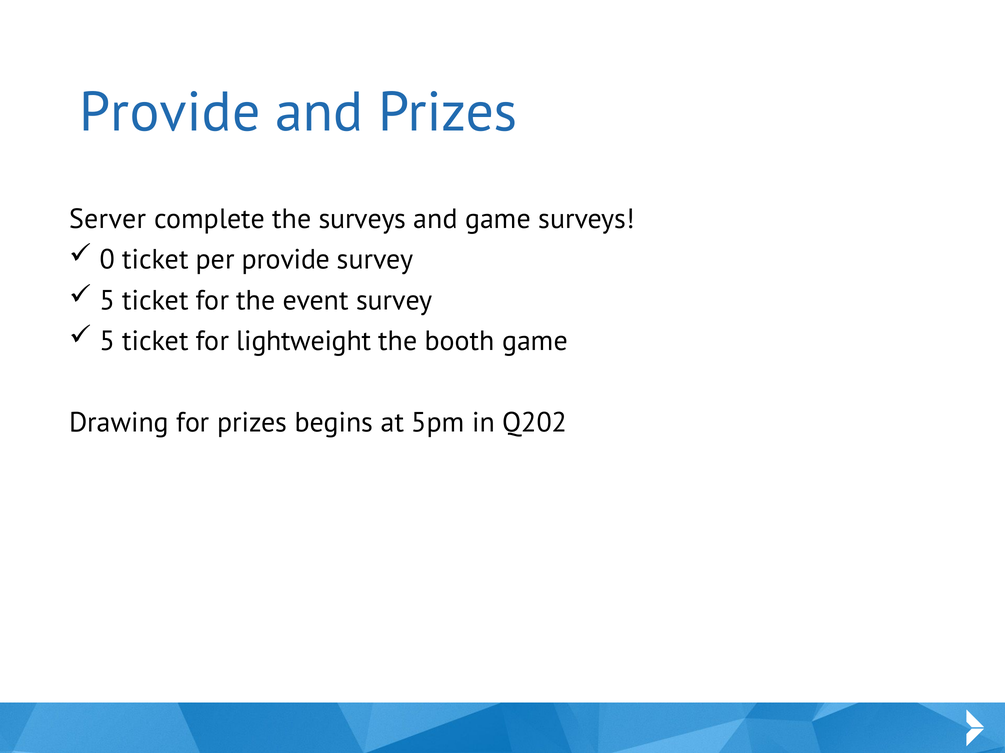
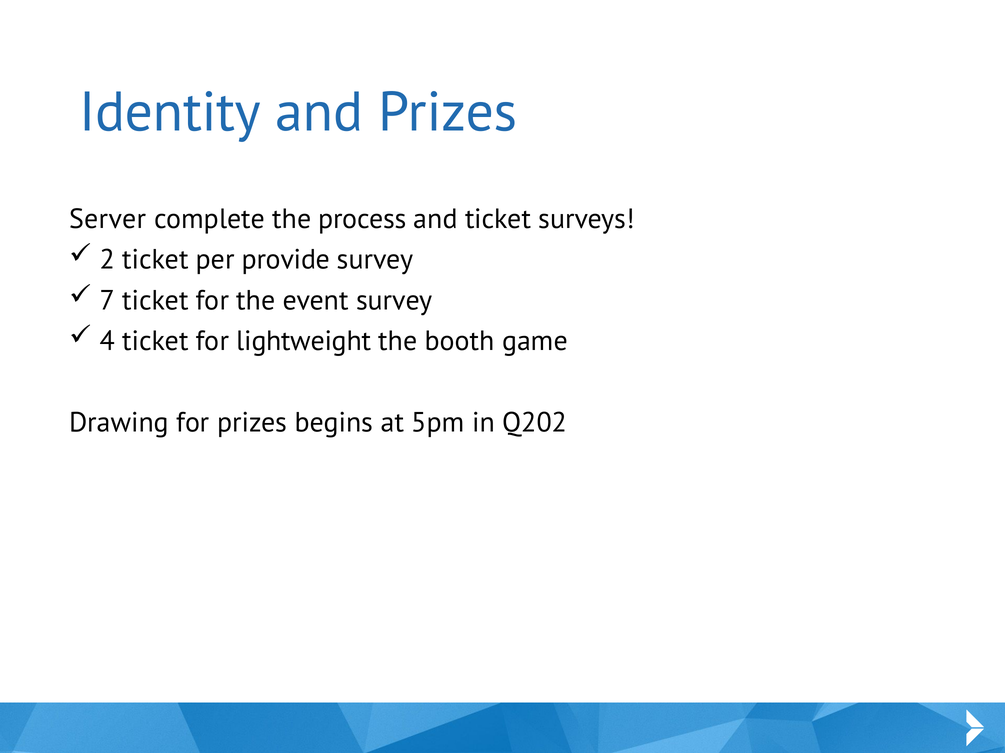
Provide at (170, 113): Provide -> Identity
the surveys: surveys -> process
and game: game -> ticket
0: 0 -> 2
5 at (107, 301): 5 -> 7
5 at (107, 341): 5 -> 4
